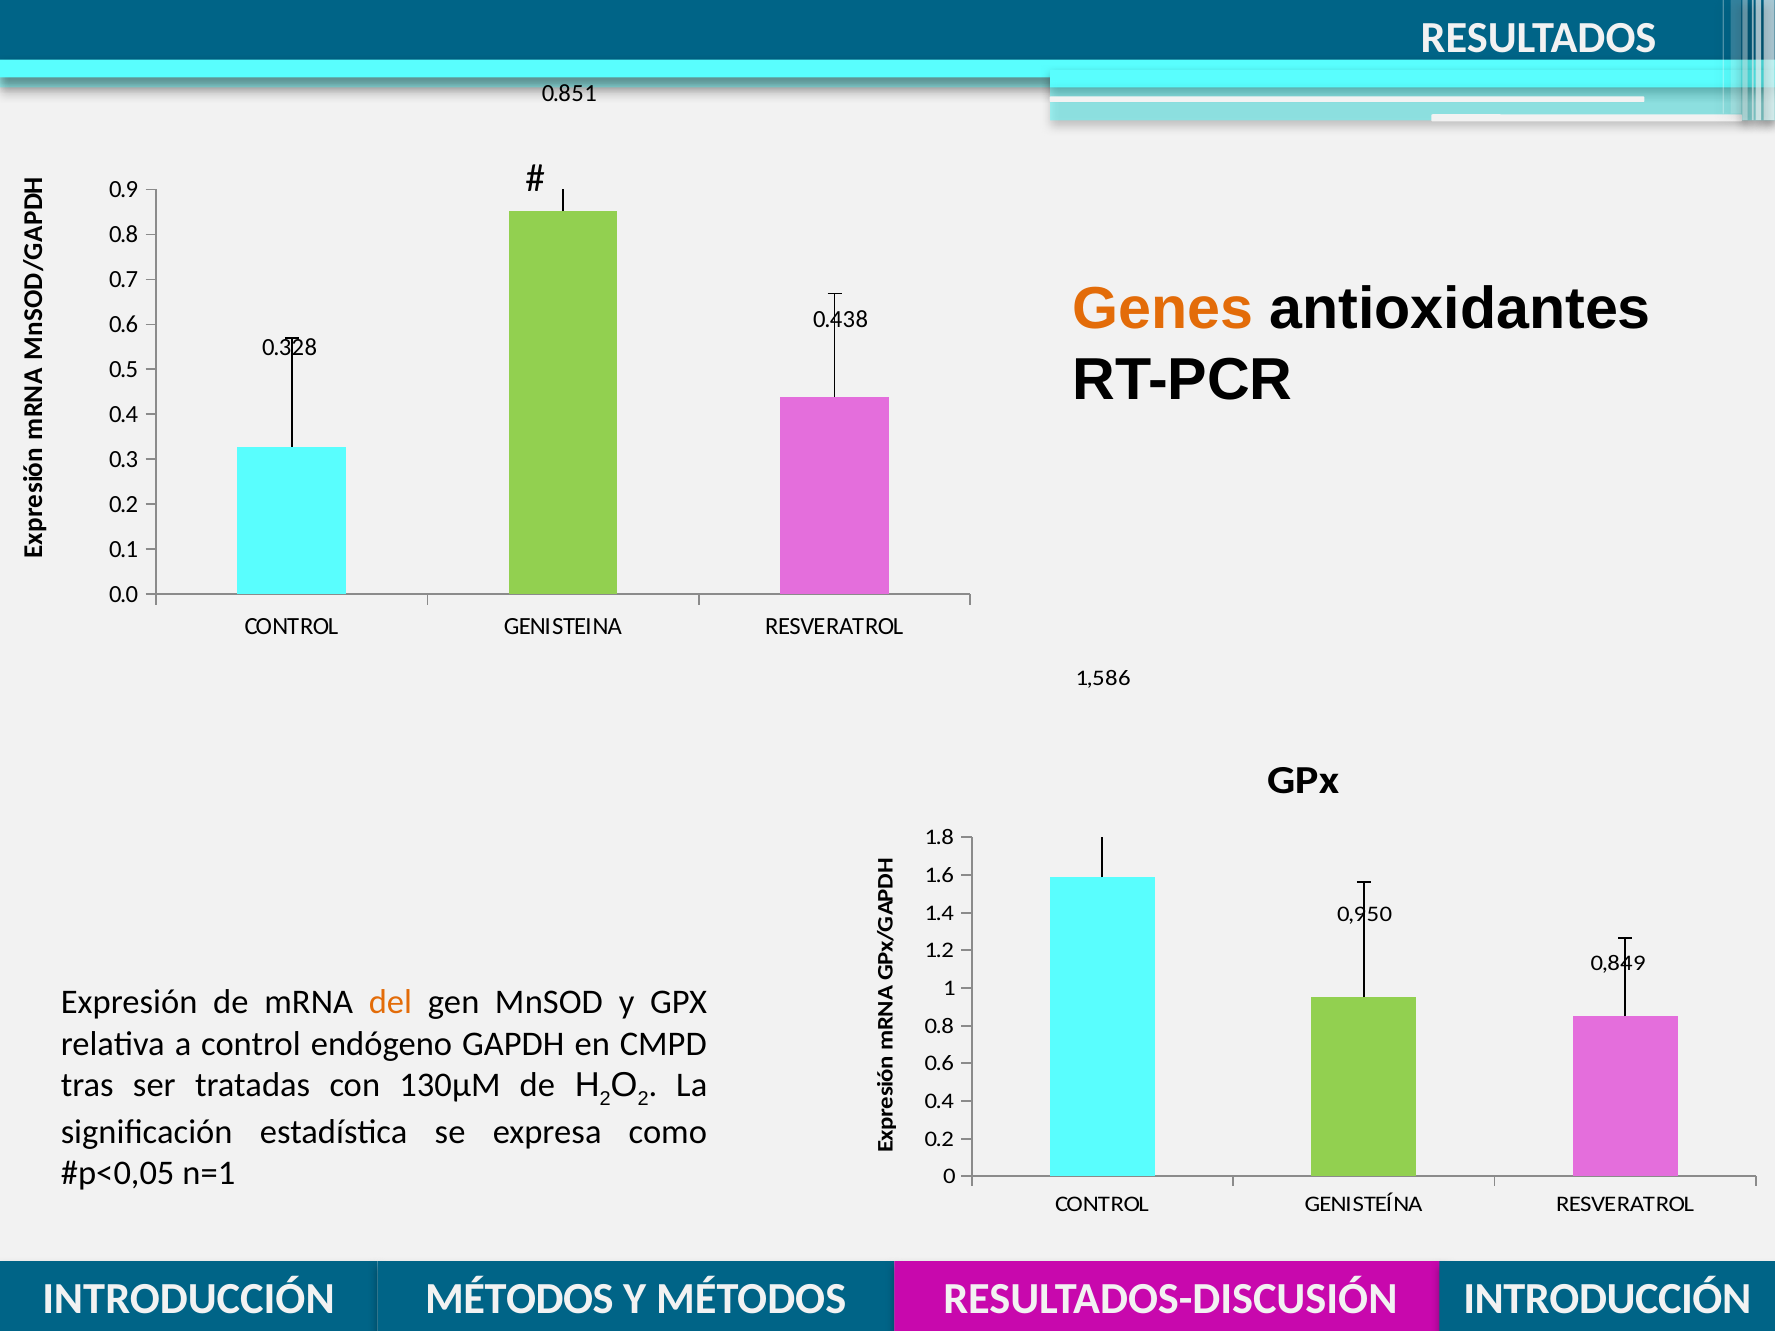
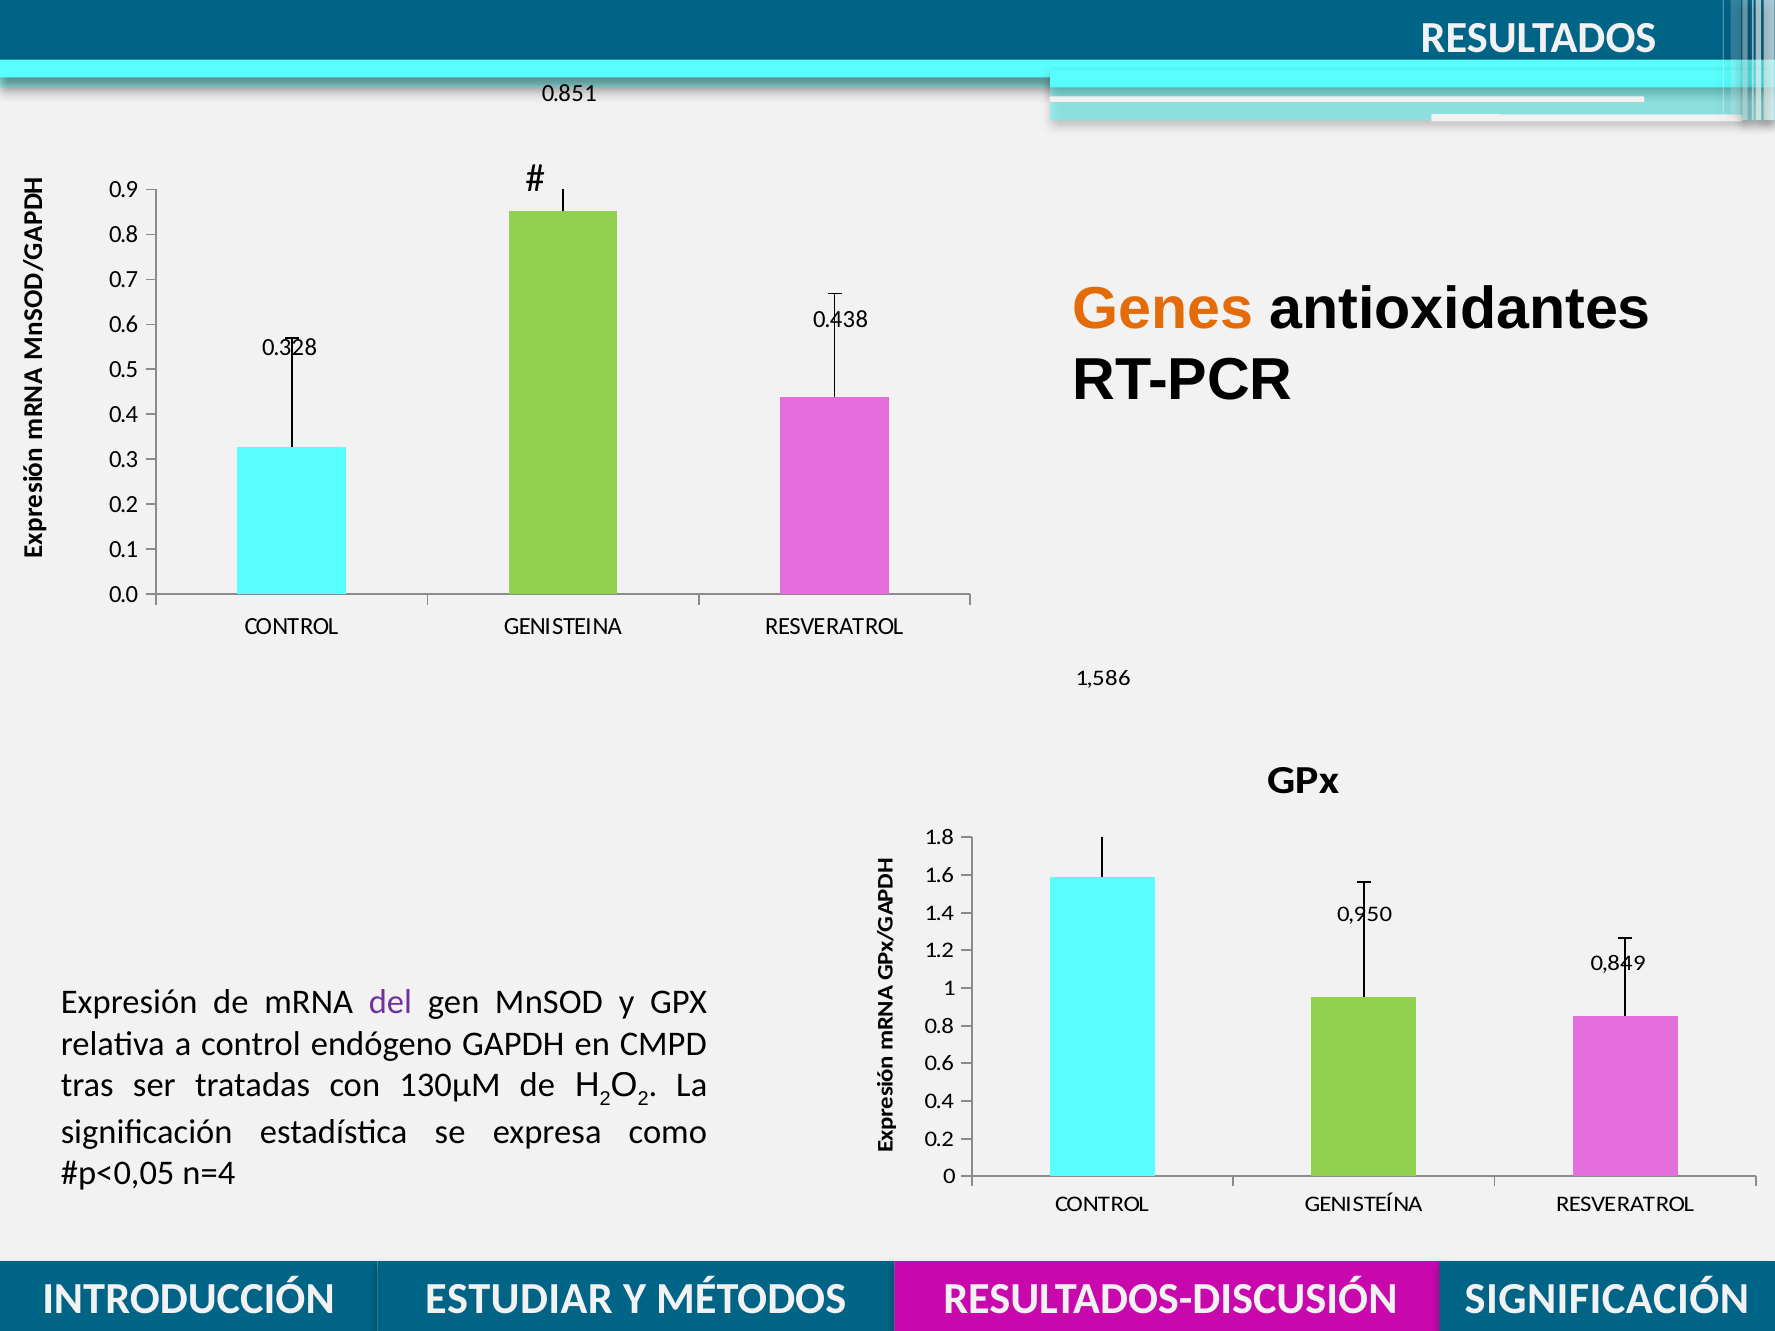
del colour: orange -> purple
n=1: n=1 -> n=4
INTRODUCCIÓN MÉTODOS: MÉTODOS -> ESTUDIAR
RESULTADOS-DISCUSIÓN INTRODUCCIÓN: INTRODUCCIÓN -> SIGNIFICACIÓN
